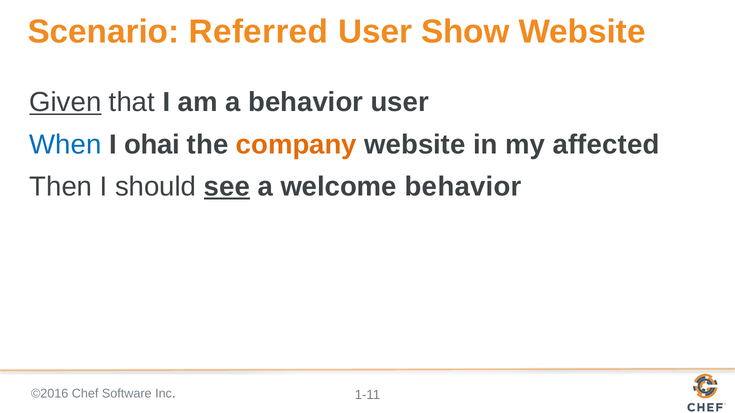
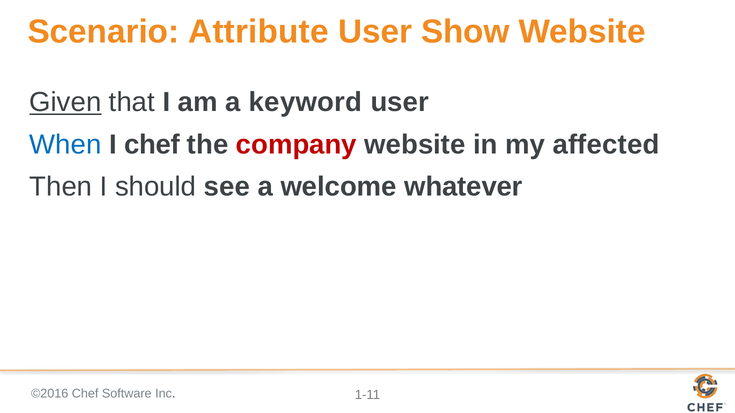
Referred: Referred -> Attribute
a behavior: behavior -> keyword
I ohai: ohai -> chef
company colour: orange -> red
see underline: present -> none
welcome behavior: behavior -> whatever
